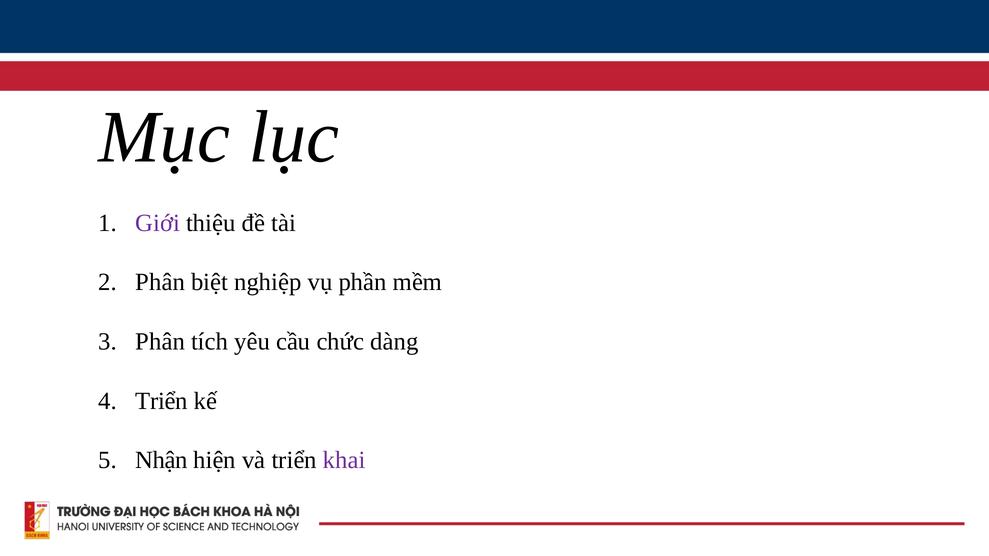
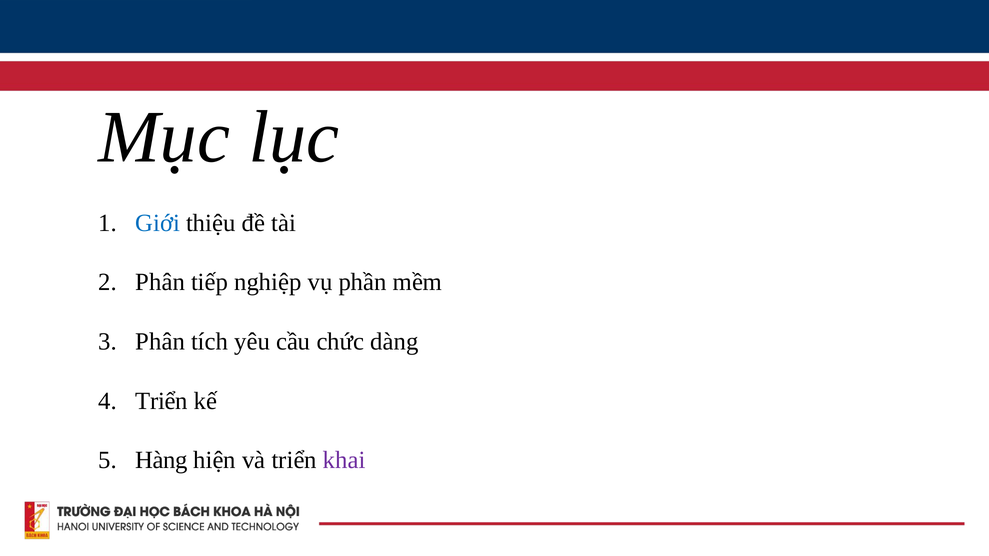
Giới colour: purple -> blue
biệt: biệt -> tiếp
Nhận: Nhận -> Hàng
